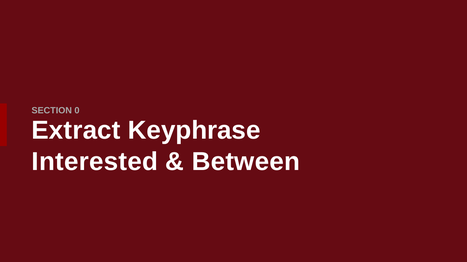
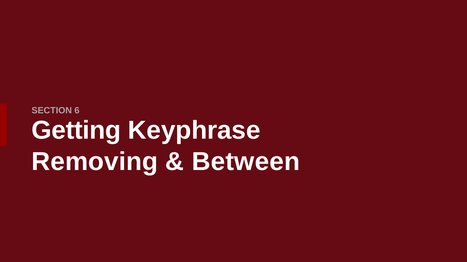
0: 0 -> 6
Extract: Extract -> Getting
Interested: Interested -> Removing
